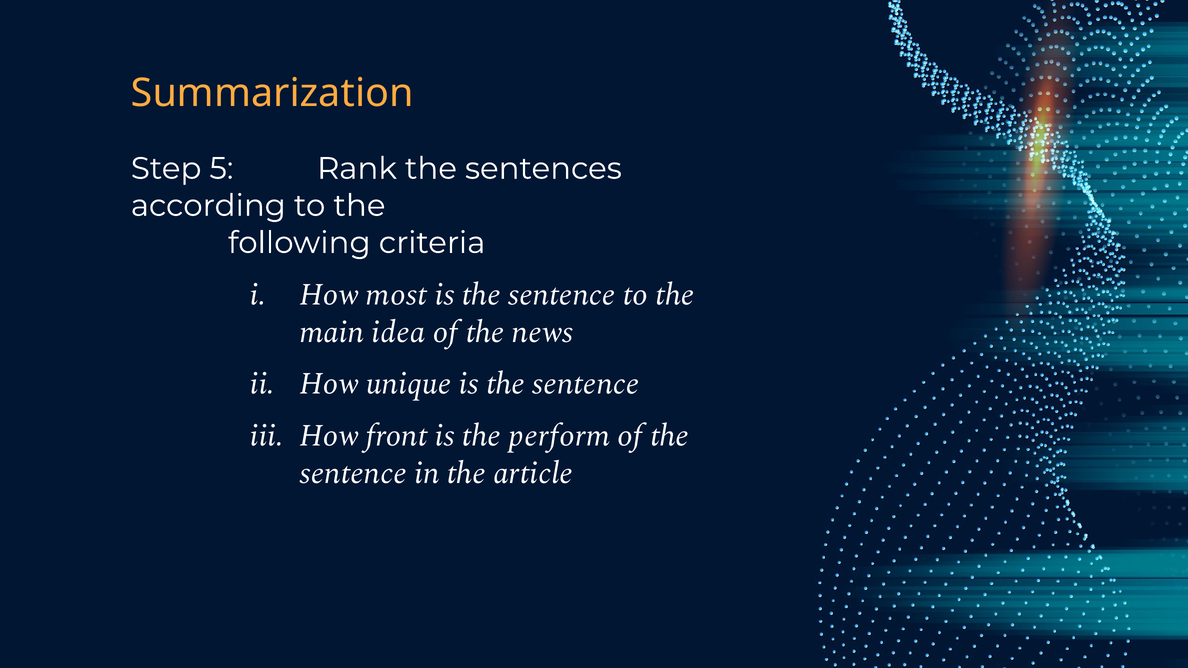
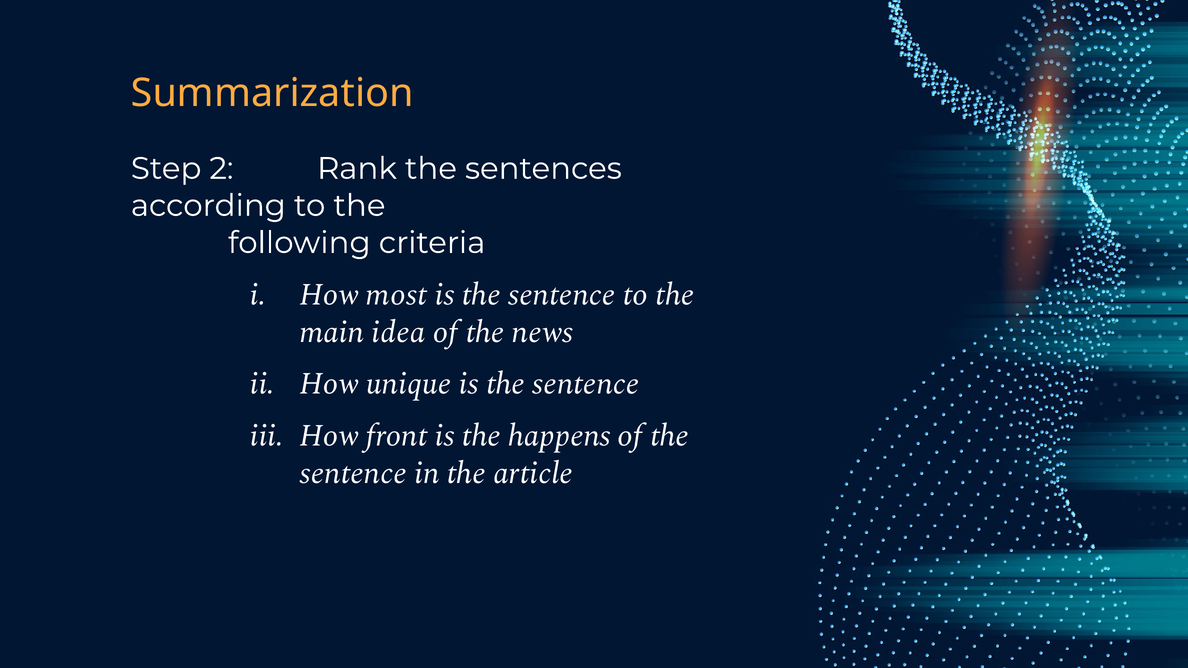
5: 5 -> 2
perform: perform -> happens
